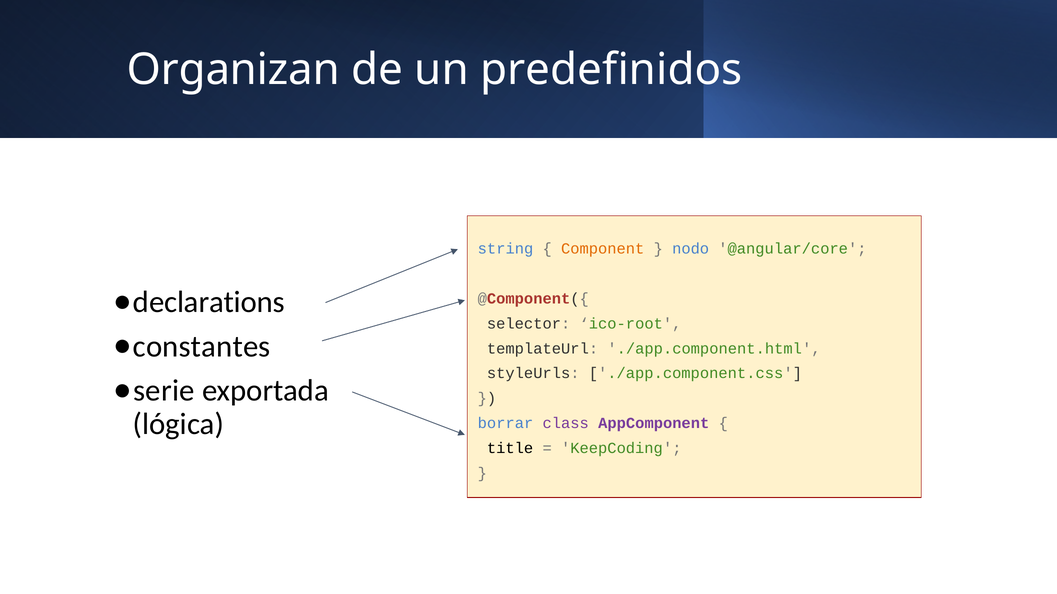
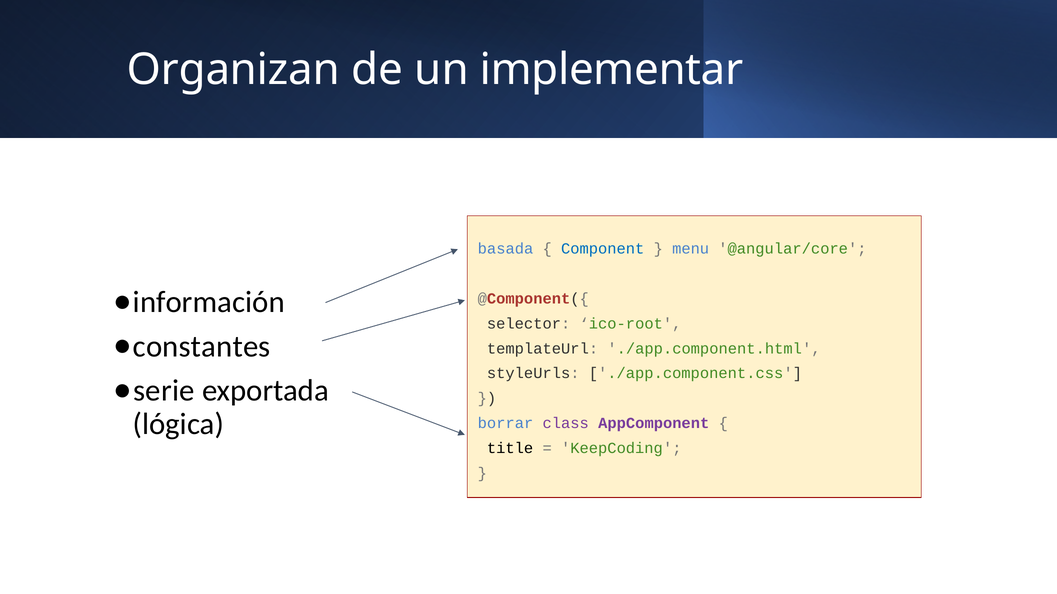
predefinidos: predefinidos -> implementar
string: string -> basada
Component colour: orange -> blue
nodo: nodo -> menu
declarations: declarations -> información
